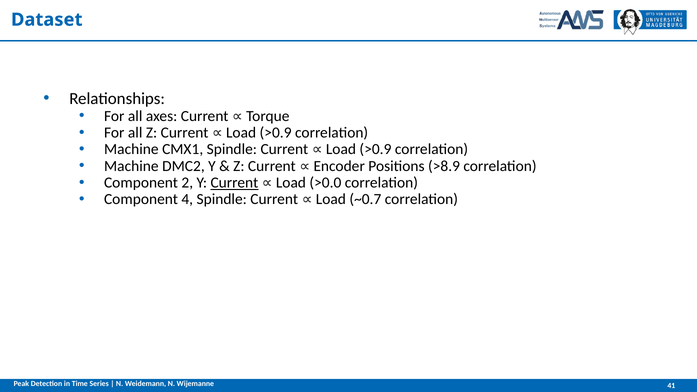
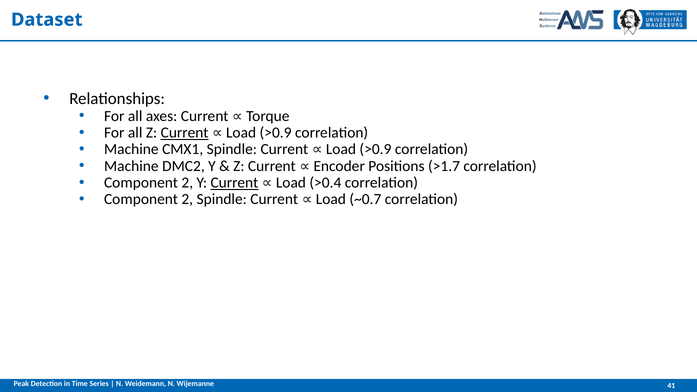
Current at (185, 133) underline: none -> present
>8.9: >8.9 -> >1.7
>0.0: >0.0 -> >0.4
4 at (187, 199): 4 -> 2
